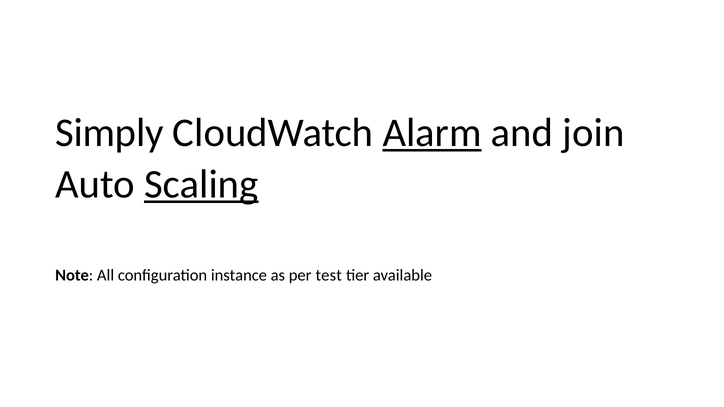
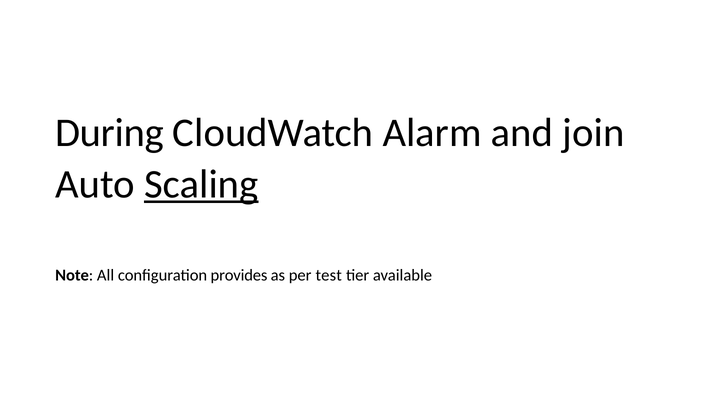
Simply: Simply -> During
Alarm underline: present -> none
instance: instance -> provides
